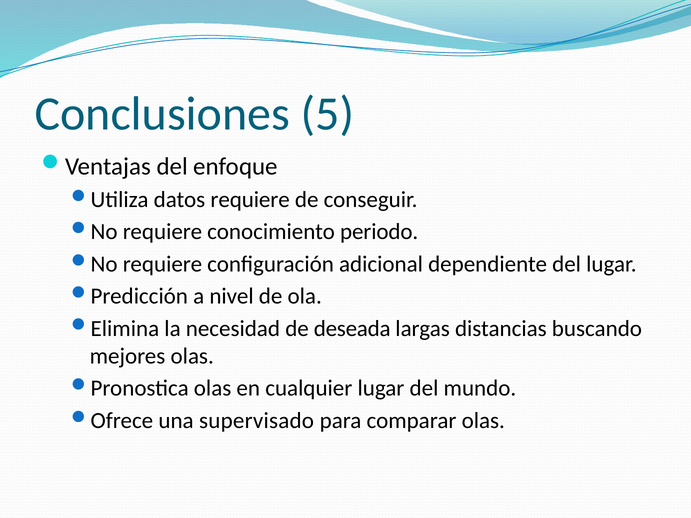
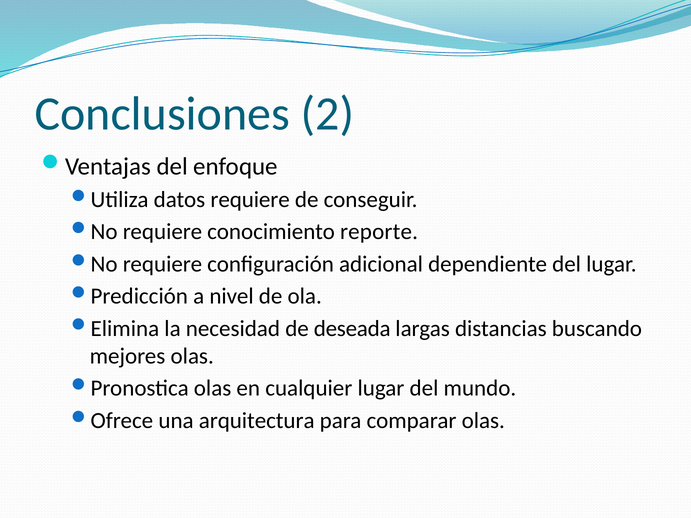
5: 5 -> 2
periodo: periodo -> reporte
supervisado: supervisado -> arquitectura
